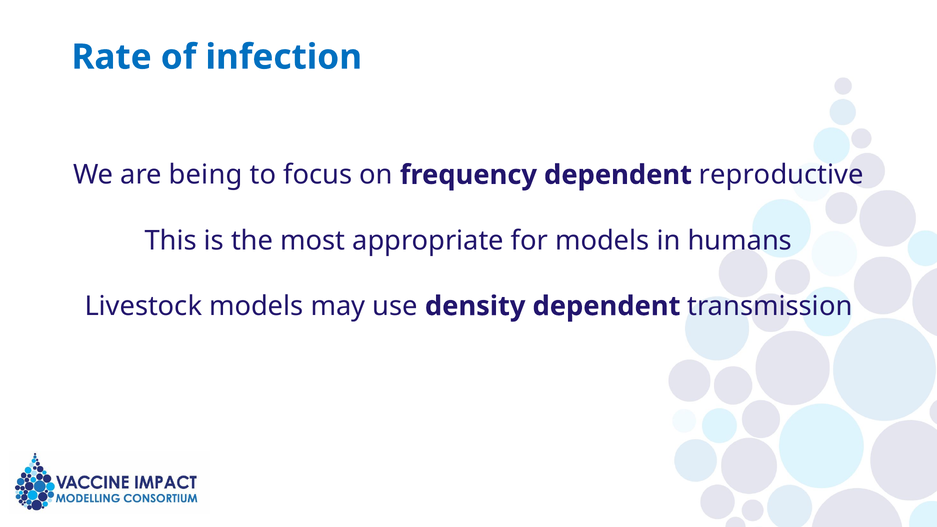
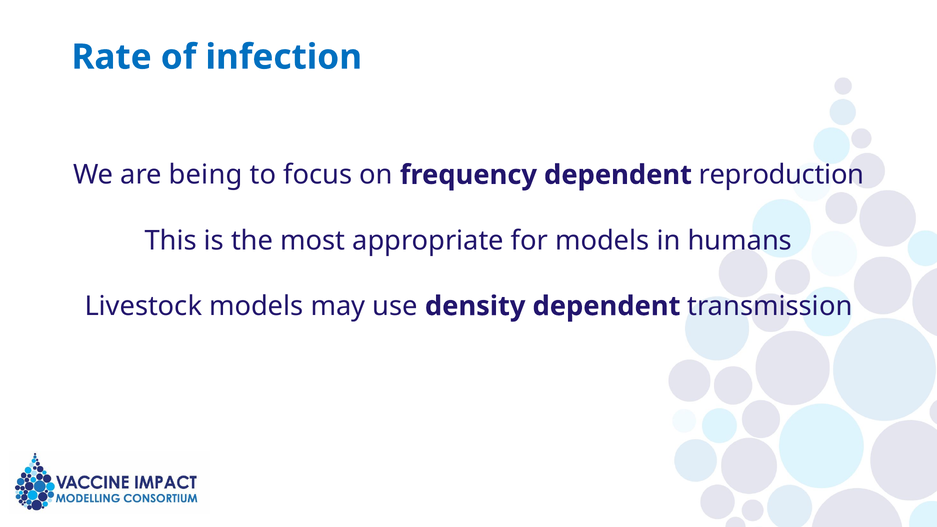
reproductive: reproductive -> reproduction
